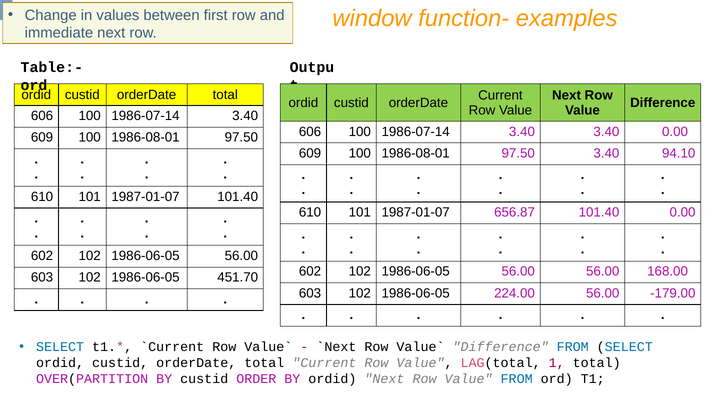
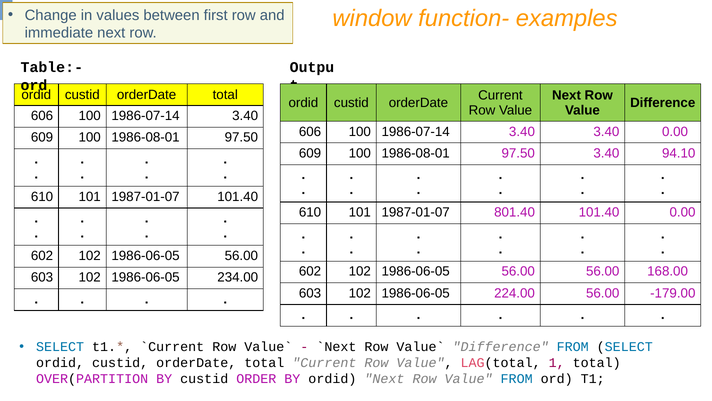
656.87: 656.87 -> 801.40
451.70: 451.70 -> 234.00
